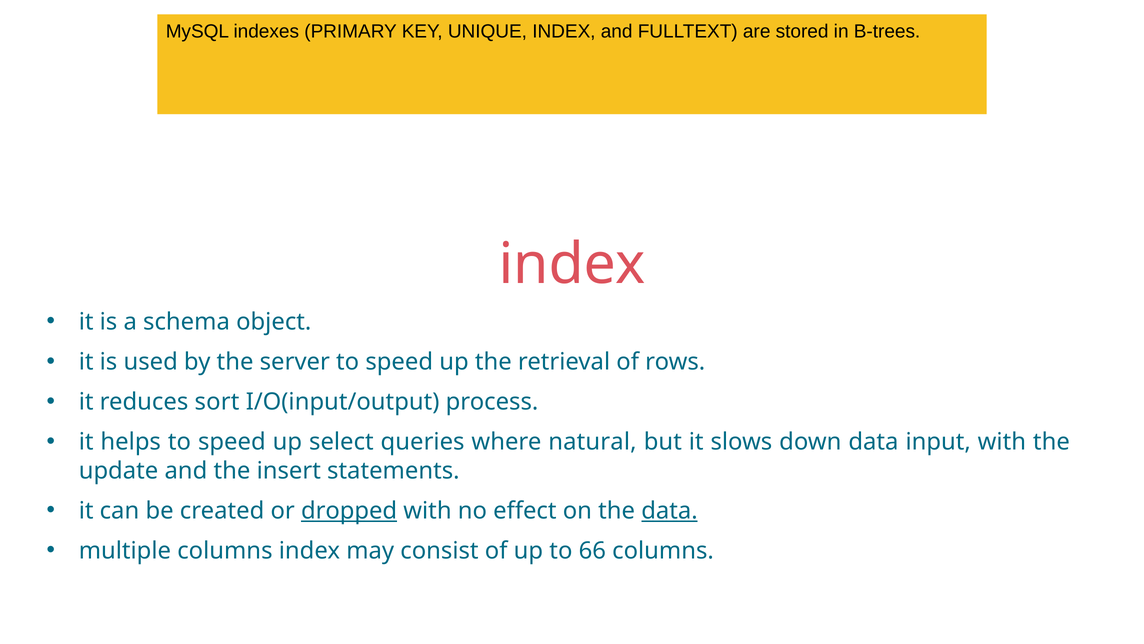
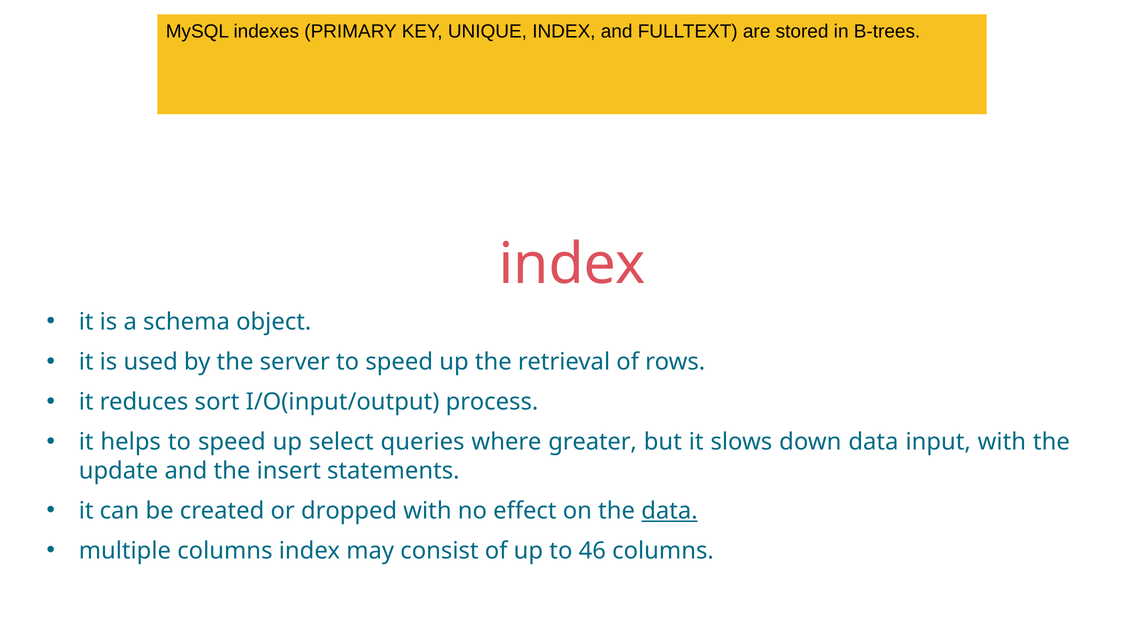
natural: natural -> greater
dropped underline: present -> none
66: 66 -> 46
